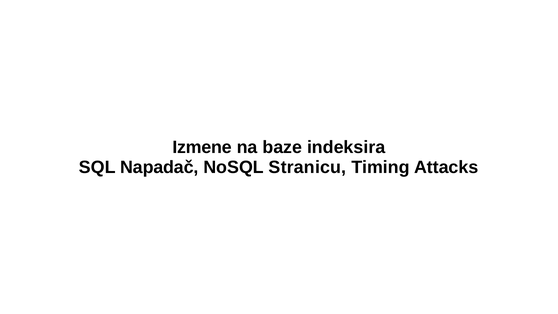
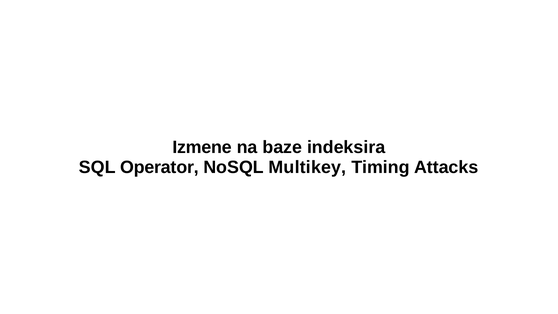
Napadač: Napadač -> Operator
Stranicu: Stranicu -> Multikey
